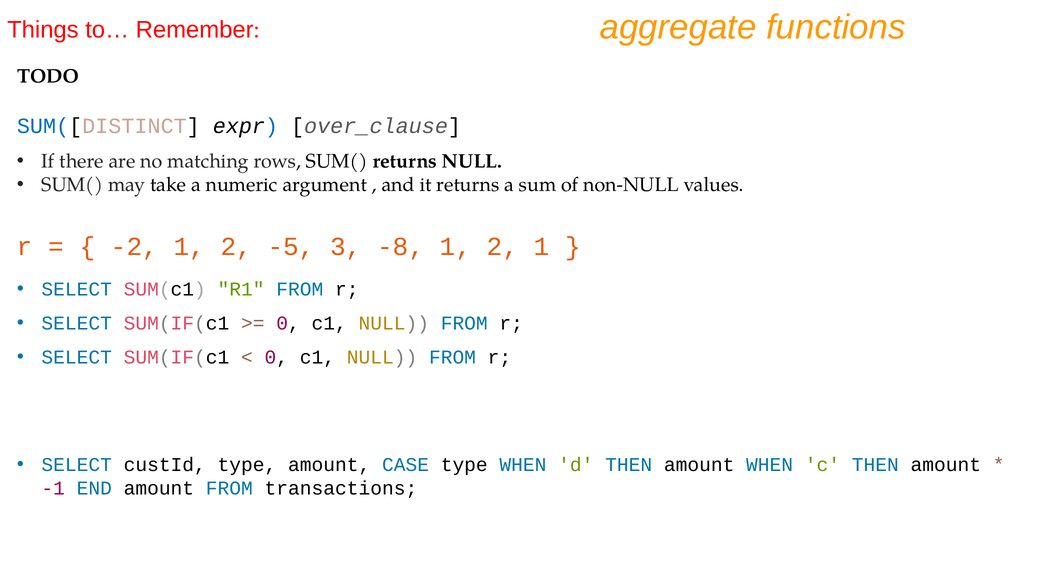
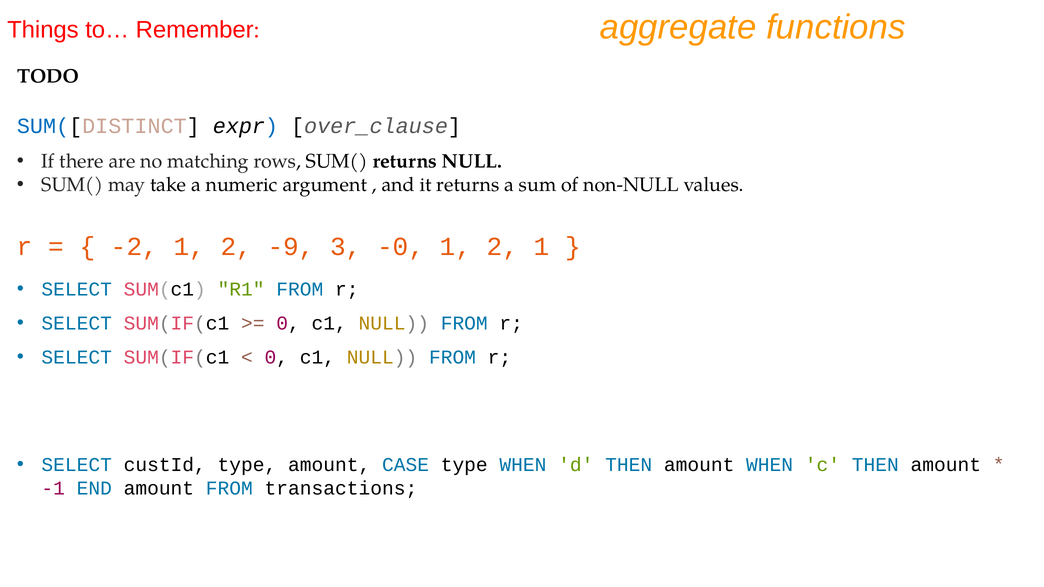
-5: -5 -> -9
-8: -8 -> -0
